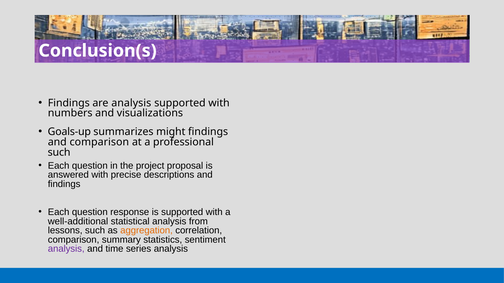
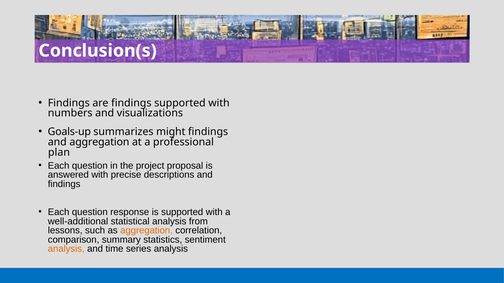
are analysis: analysis -> findings
and comparison: comparison -> aggregation
such at (59, 152): such -> plan
analysis at (66, 249) colour: purple -> orange
